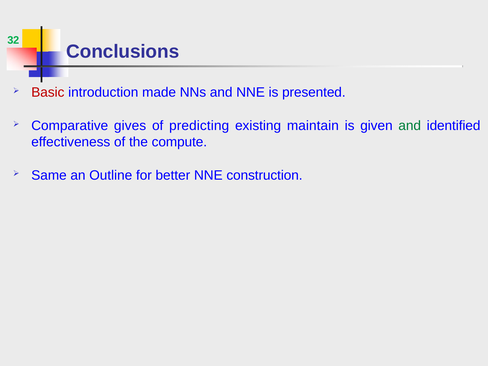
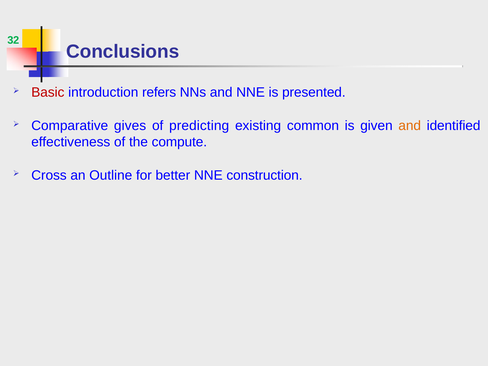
made: made -> refers
maintain: maintain -> common
and at (410, 126) colour: green -> orange
Same: Same -> Cross
